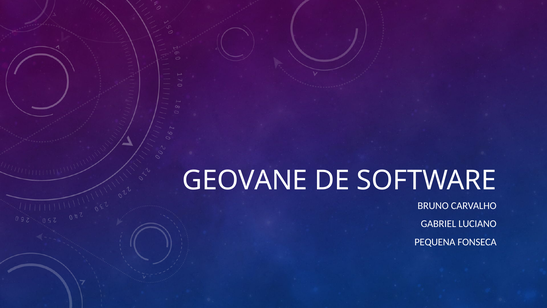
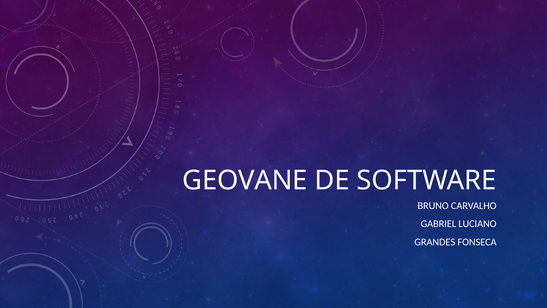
PEQUENA: PEQUENA -> GRANDES
